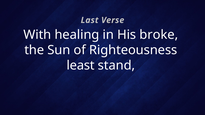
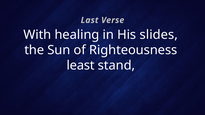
broke: broke -> slides
